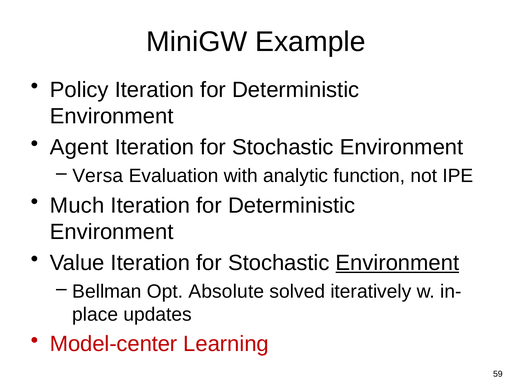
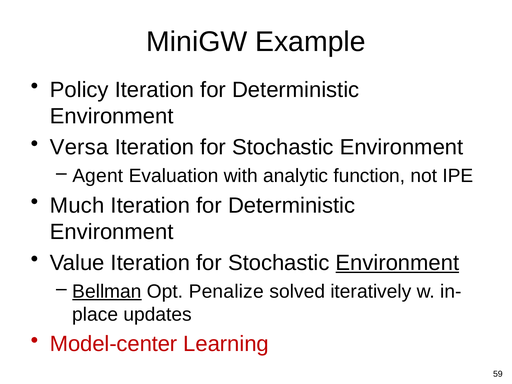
Agent: Agent -> Versa
Versa: Versa -> Agent
Bellman underline: none -> present
Absolute: Absolute -> Penalize
